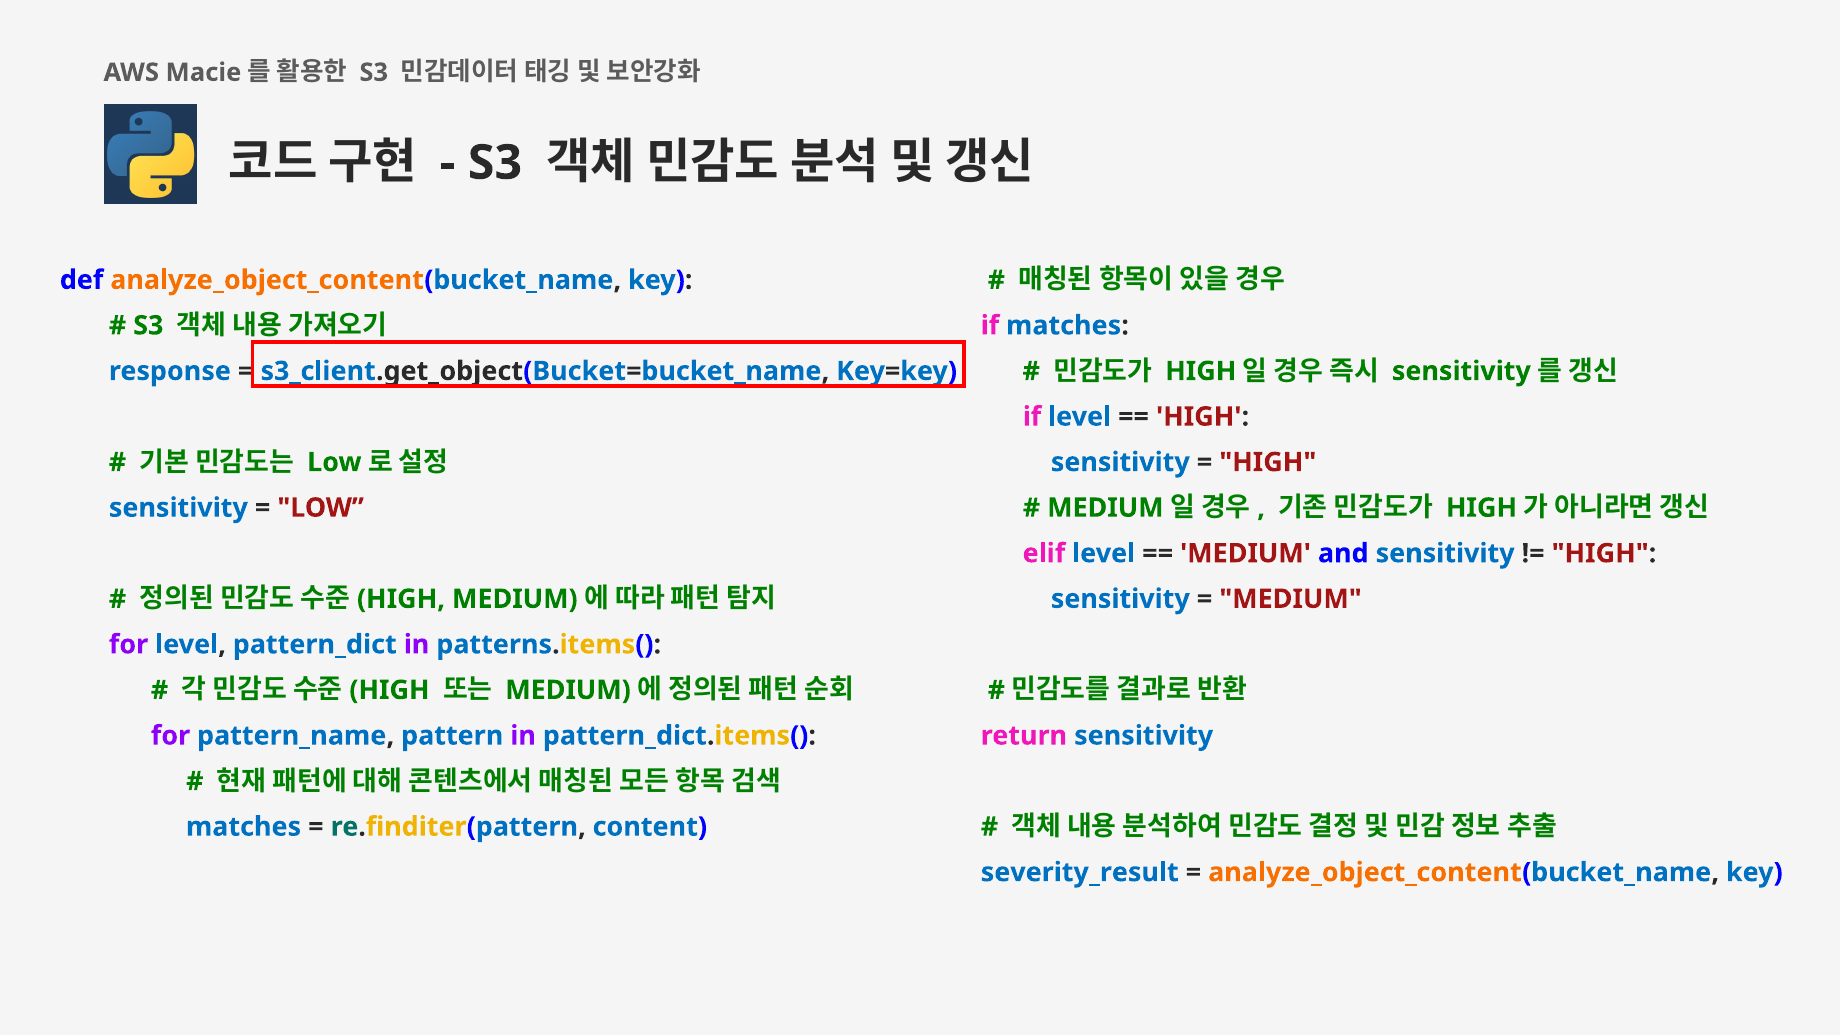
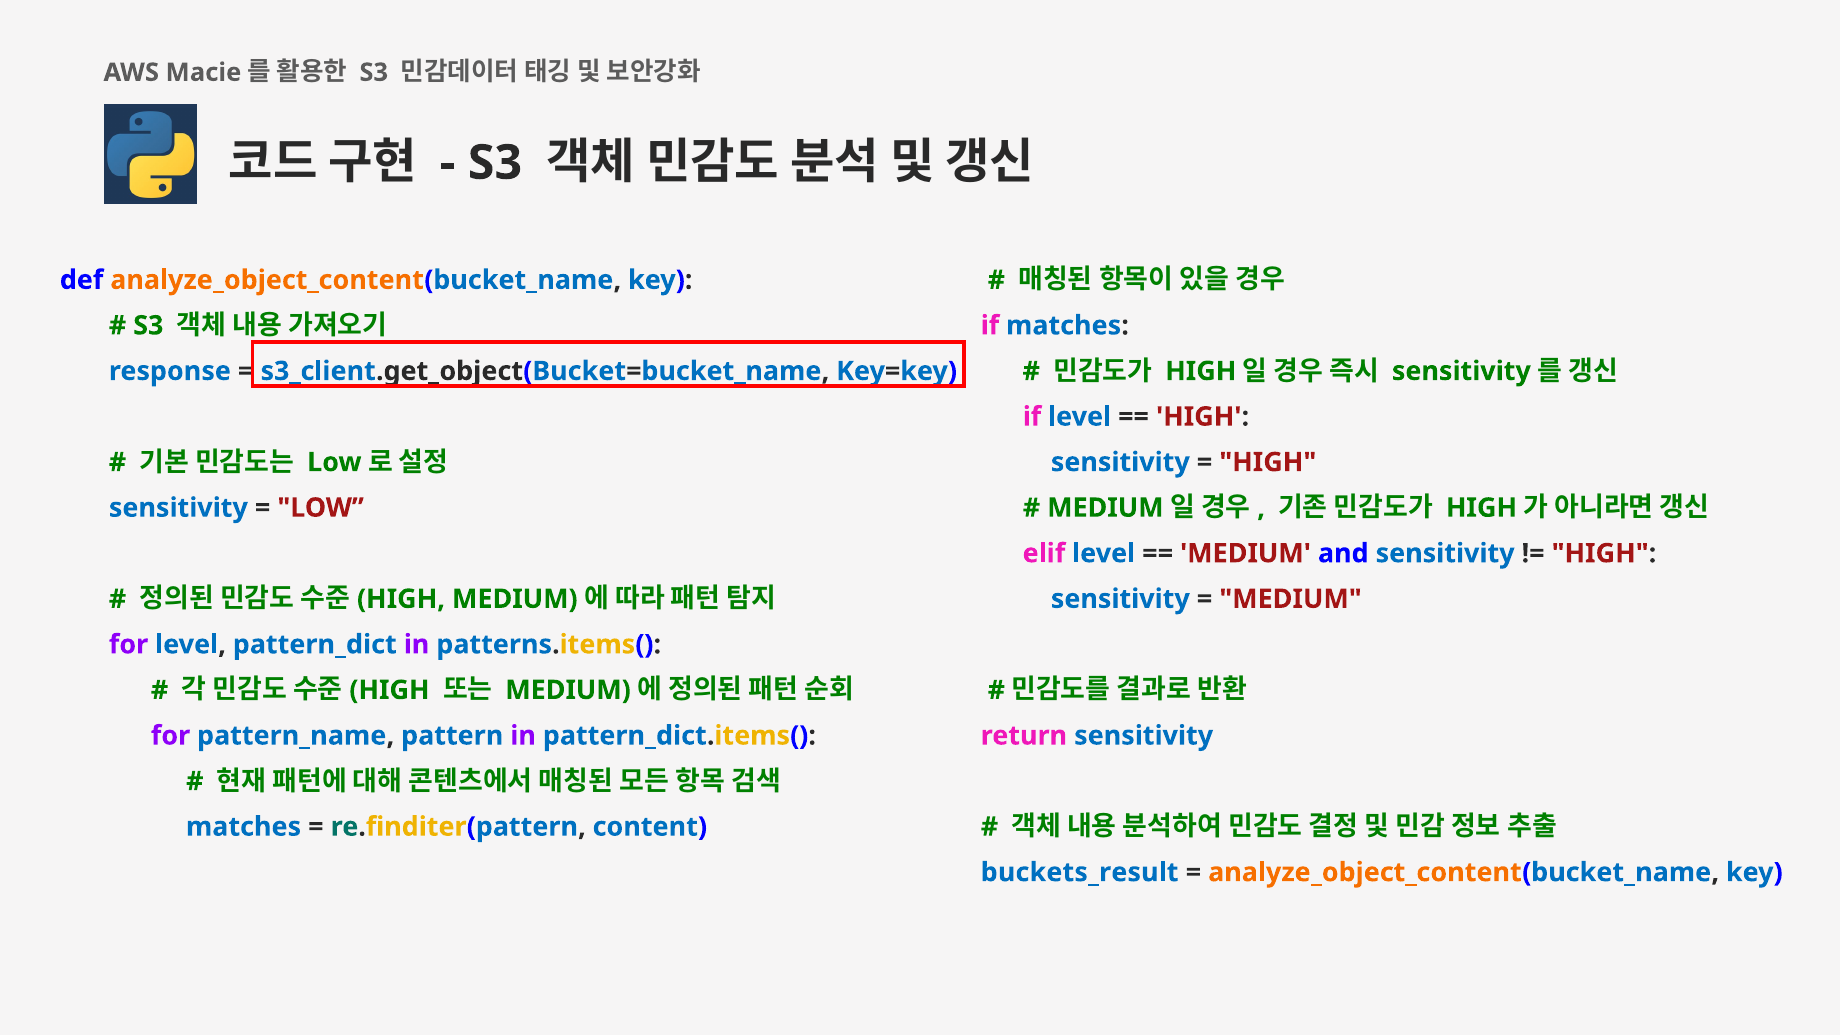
severity_result: severity_result -> buckets_result
